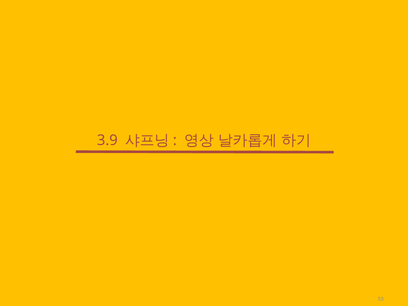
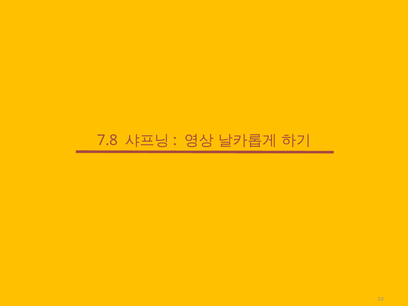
3.9: 3.9 -> 7.8
